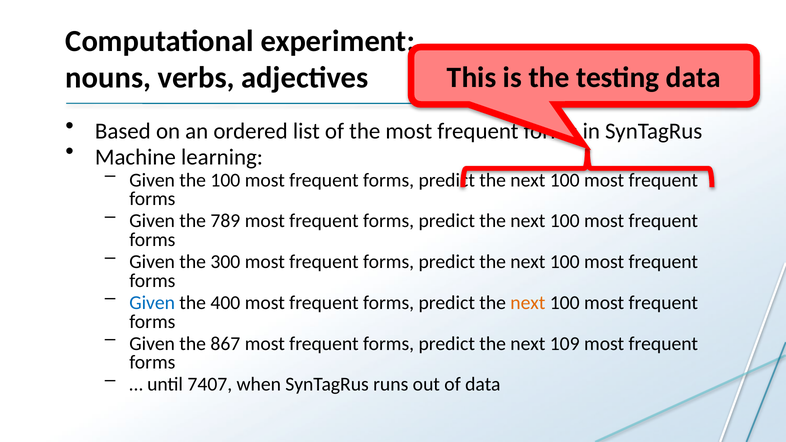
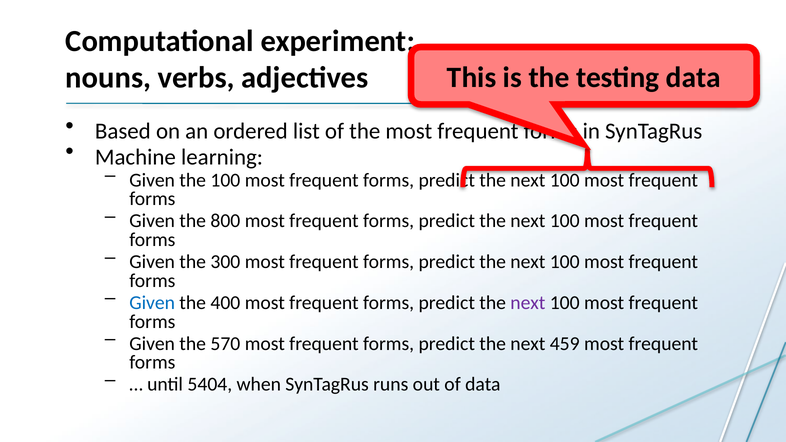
789: 789 -> 800
next at (528, 303) colour: orange -> purple
867: 867 -> 570
109: 109 -> 459
7407: 7407 -> 5404
